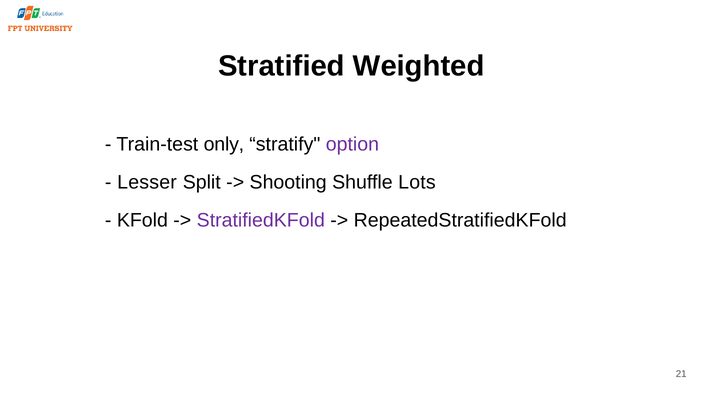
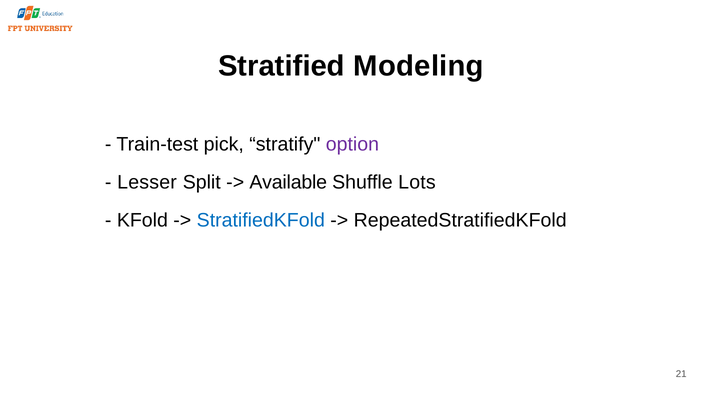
Weighted: Weighted -> Modeling
only: only -> pick
Shooting: Shooting -> Available
StratifiedKFold colour: purple -> blue
